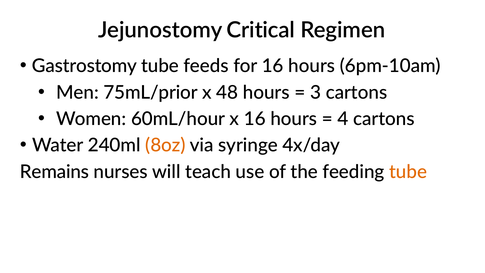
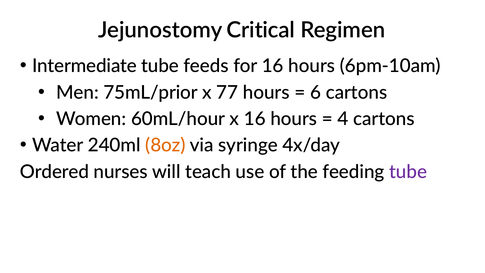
Gastrostomy: Gastrostomy -> Intermediate
48: 48 -> 77
3: 3 -> 6
Remains: Remains -> Ordered
tube at (408, 172) colour: orange -> purple
